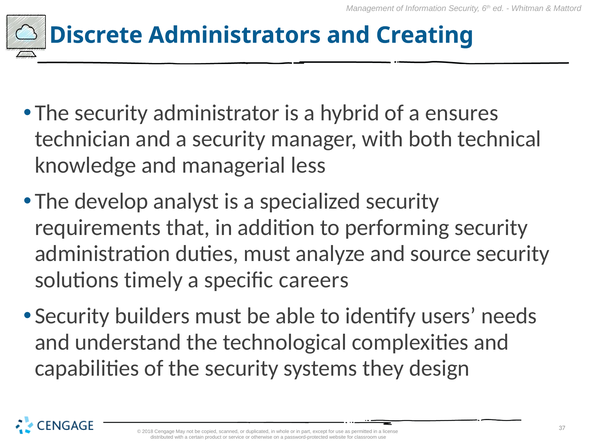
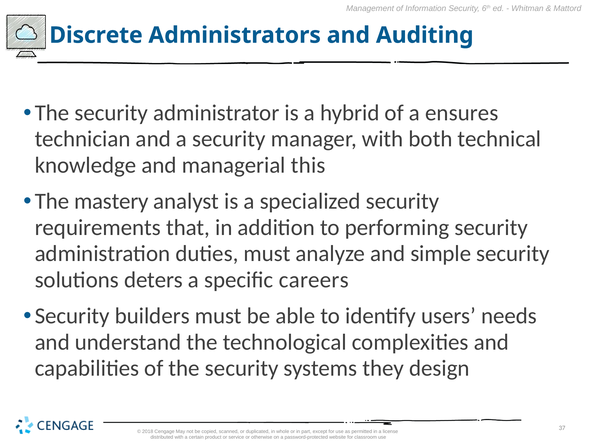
Creating: Creating -> Auditing
less: less -> this
develop: develop -> mastery
source: source -> simple
timely: timely -> deters
